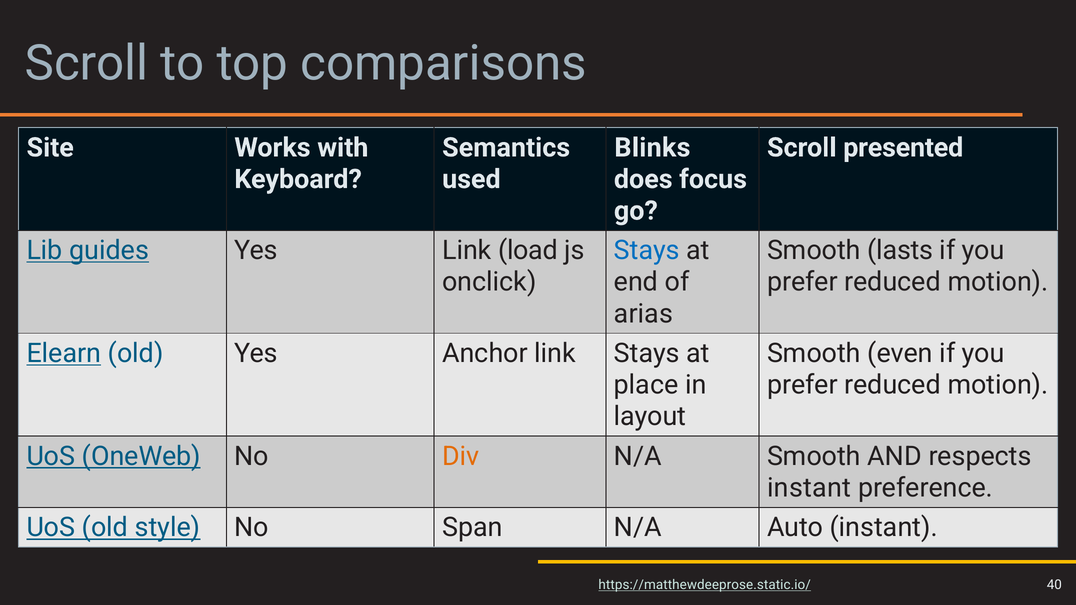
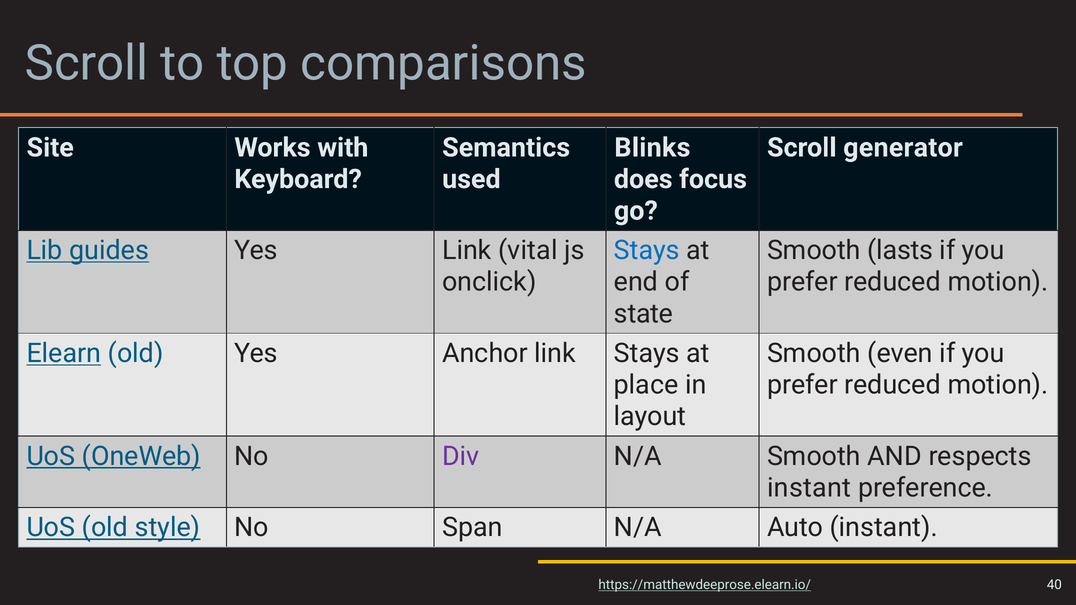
presented: presented -> generator
load: load -> vital
arias: arias -> state
Div colour: orange -> purple
https://matthewdeeprose.static.io/: https://matthewdeeprose.static.io/ -> https://matthewdeeprose.elearn.io/
